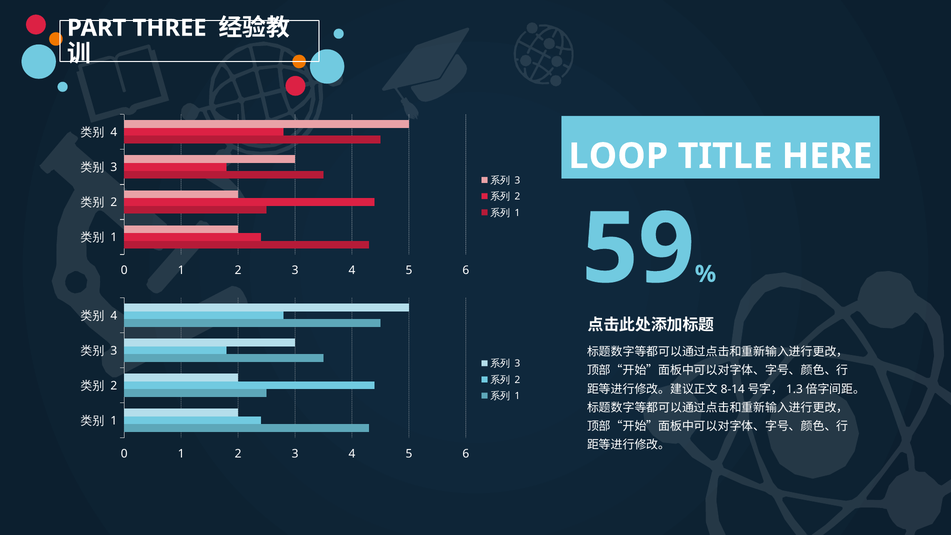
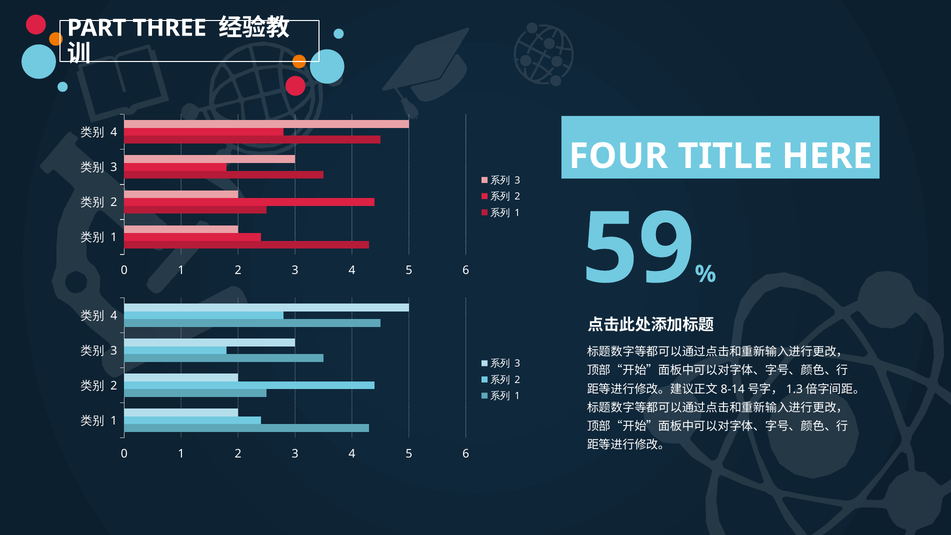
LOOP: LOOP -> FOUR
